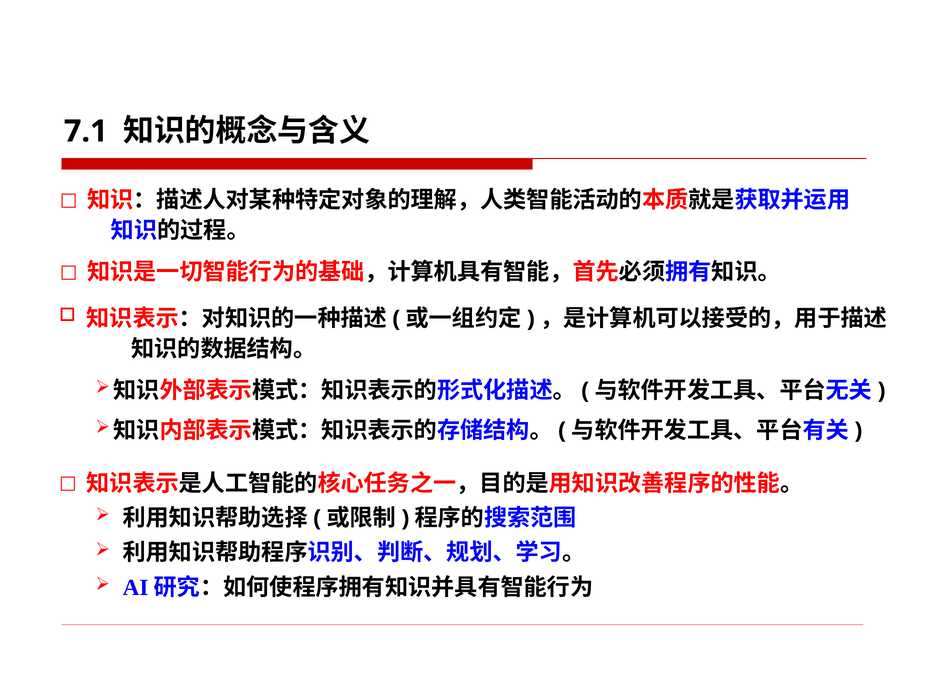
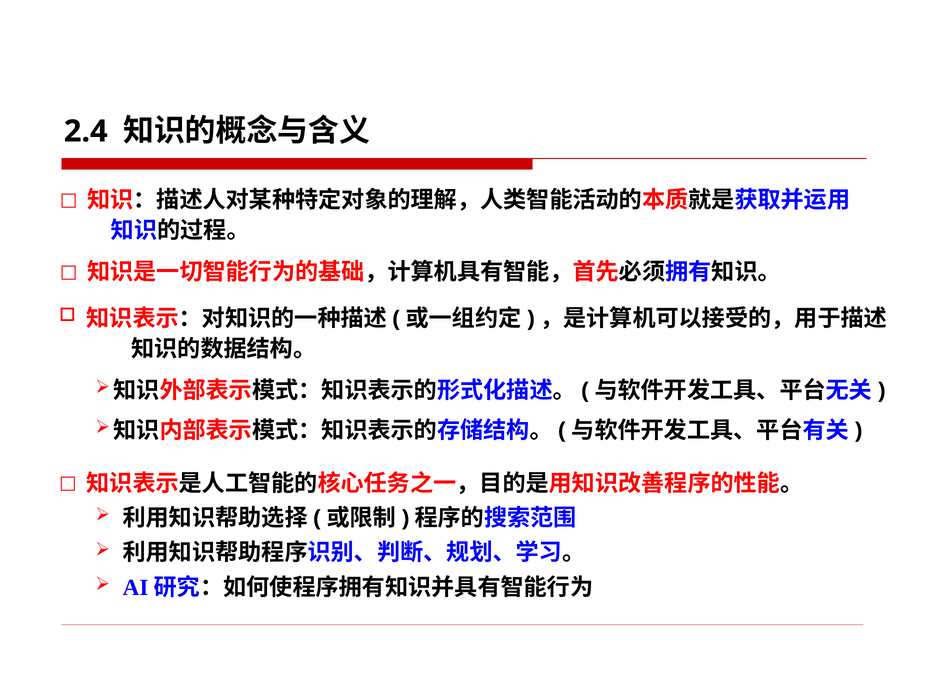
7.1: 7.1 -> 2.4
